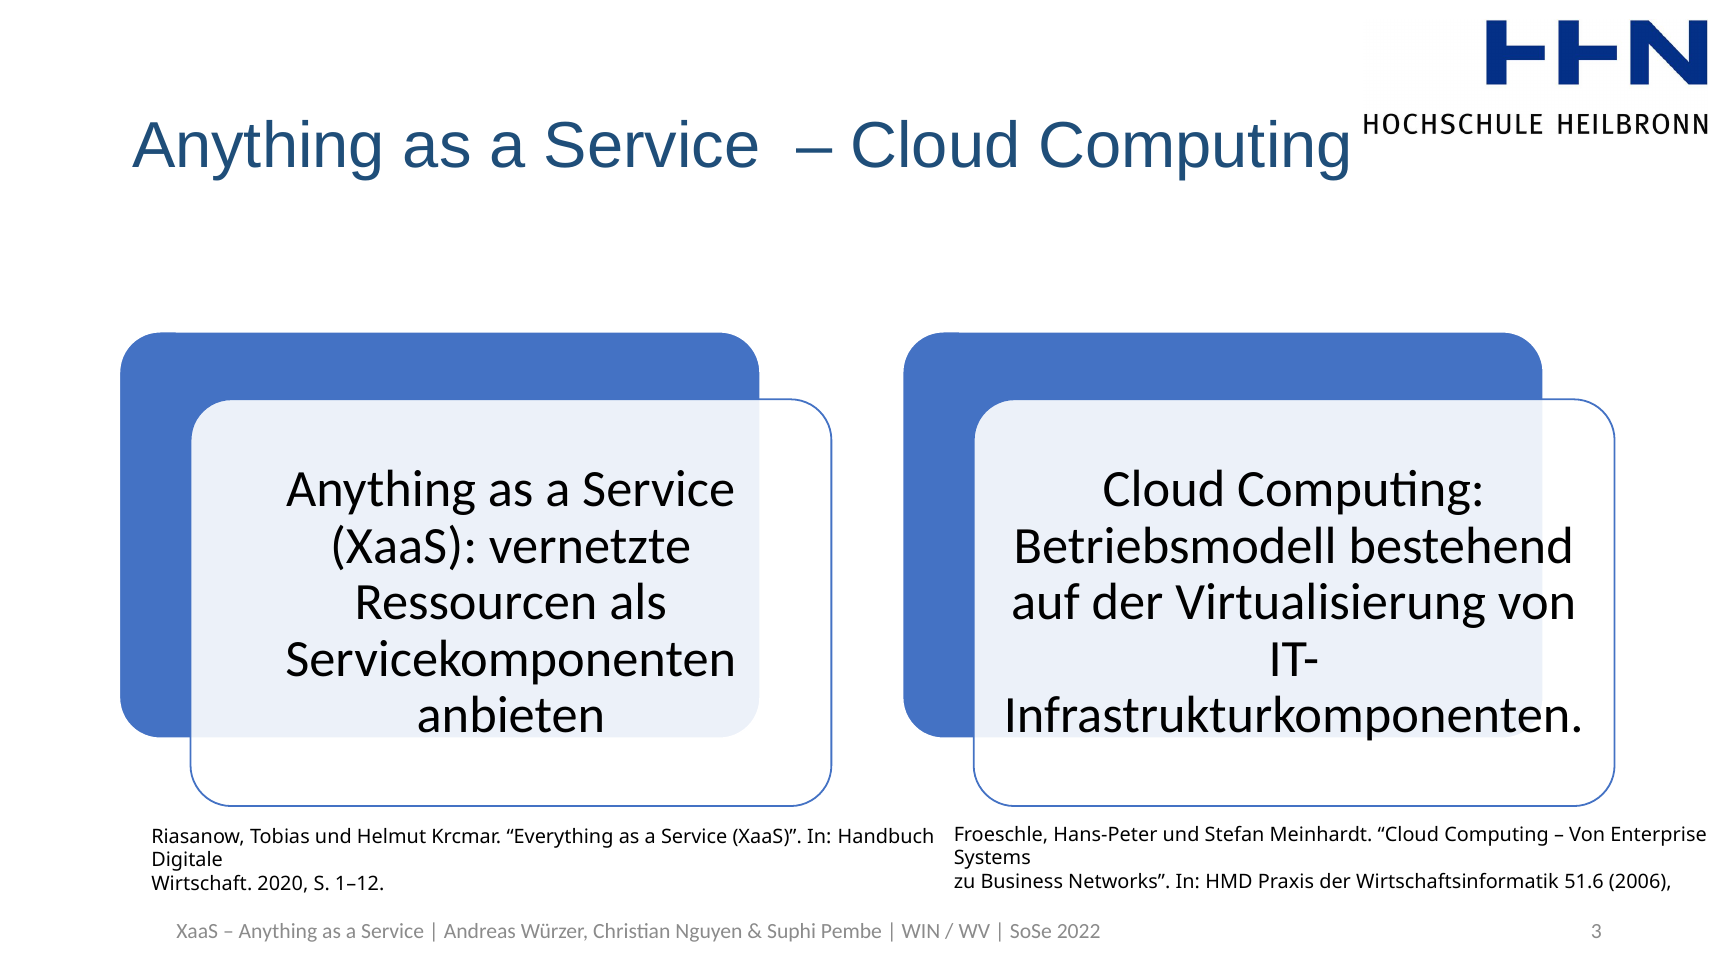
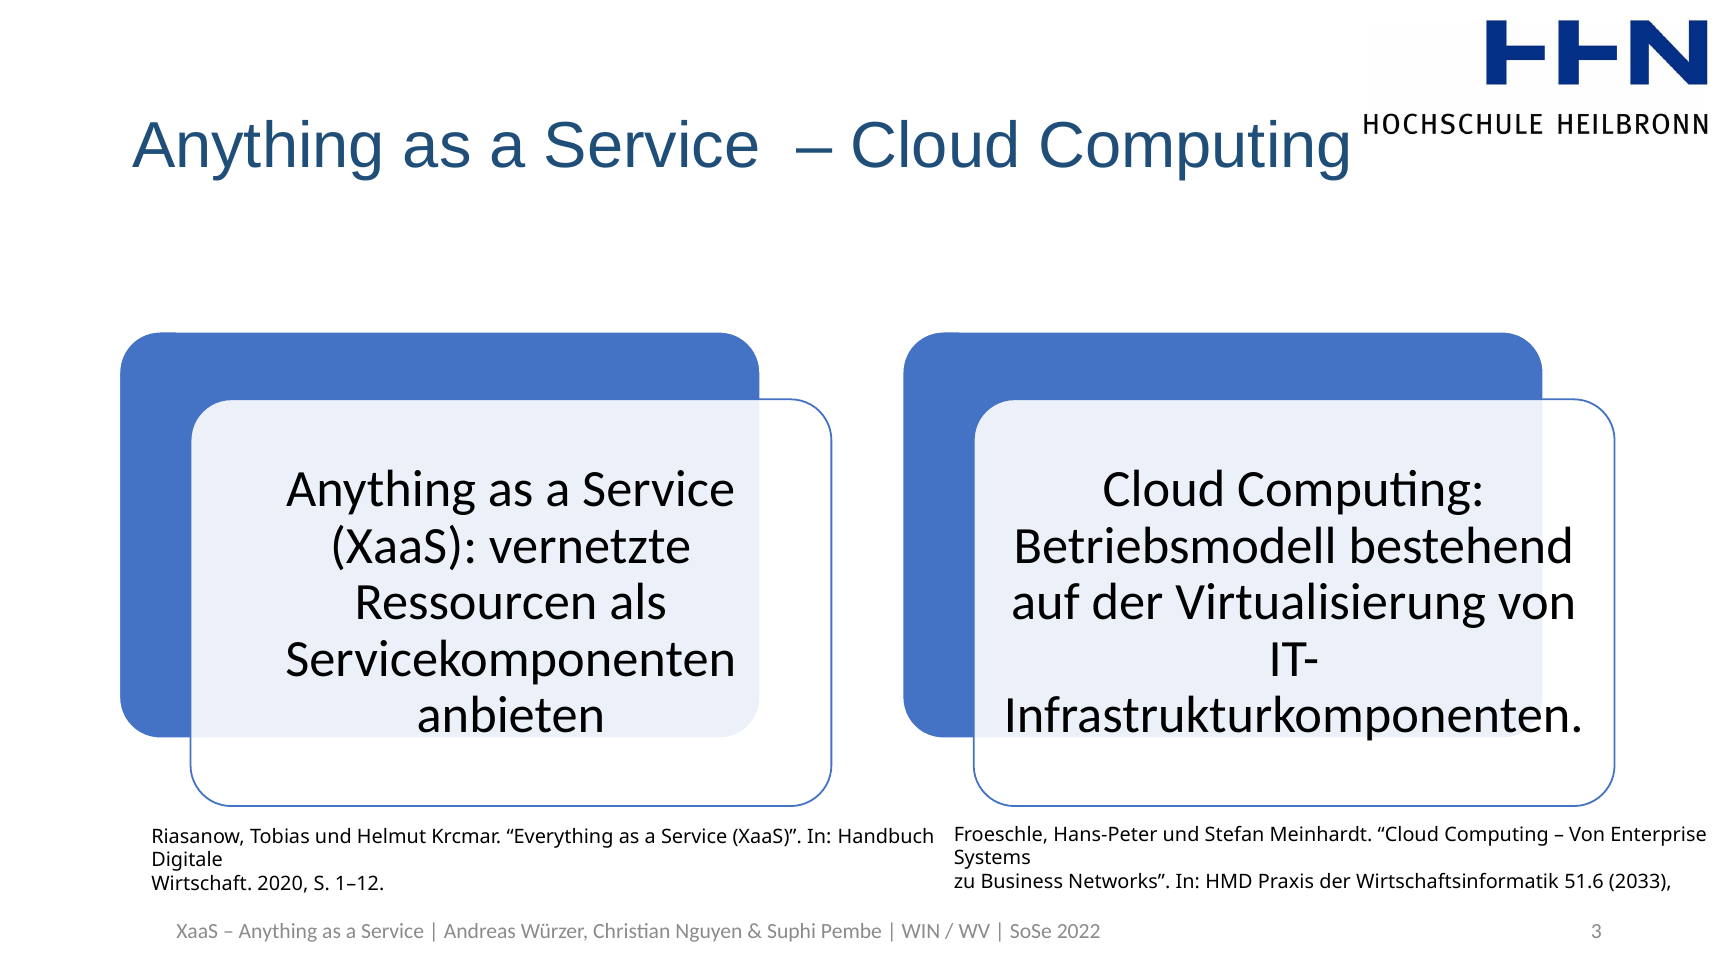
2006: 2006 -> 2033
